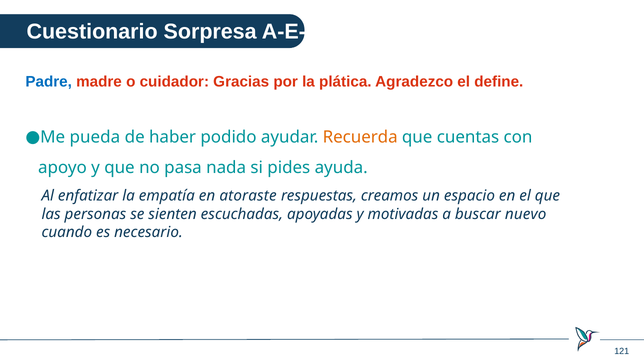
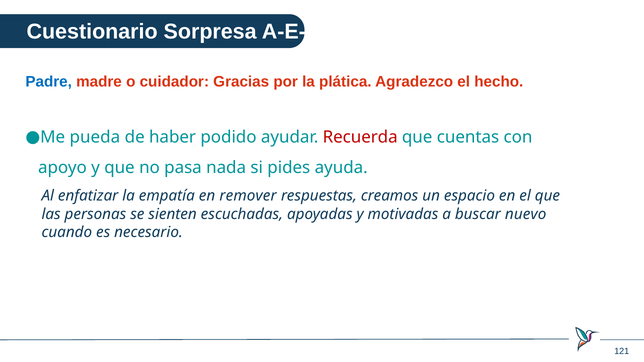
define: define -> hecho
Recuerda colour: orange -> red
atoraste: atoraste -> remover
